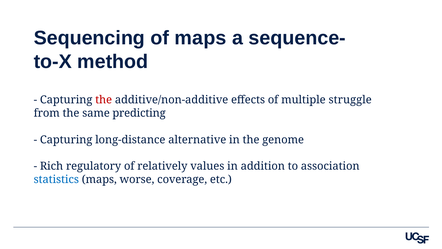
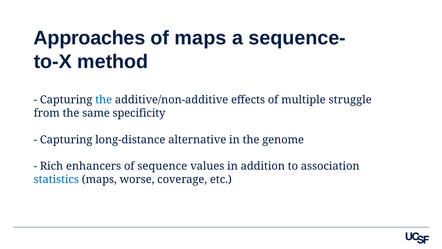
Sequencing: Sequencing -> Approaches
the at (104, 100) colour: red -> blue
predicting: predicting -> specificity
regulatory: regulatory -> enhancers
relatively: relatively -> sequence
